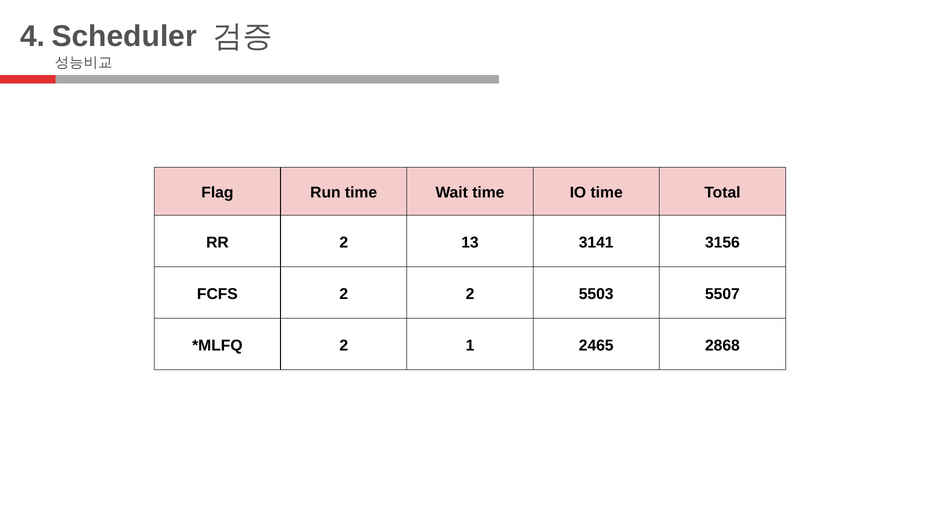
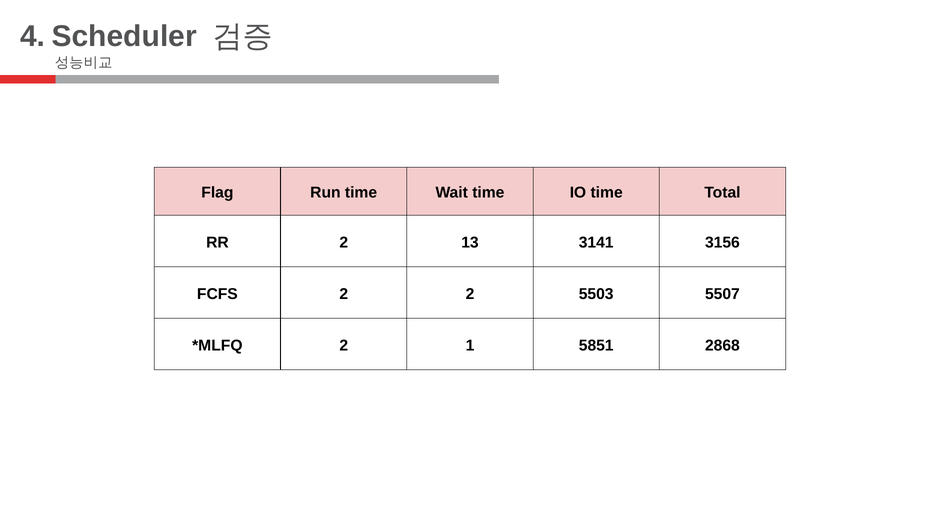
2465: 2465 -> 5851
